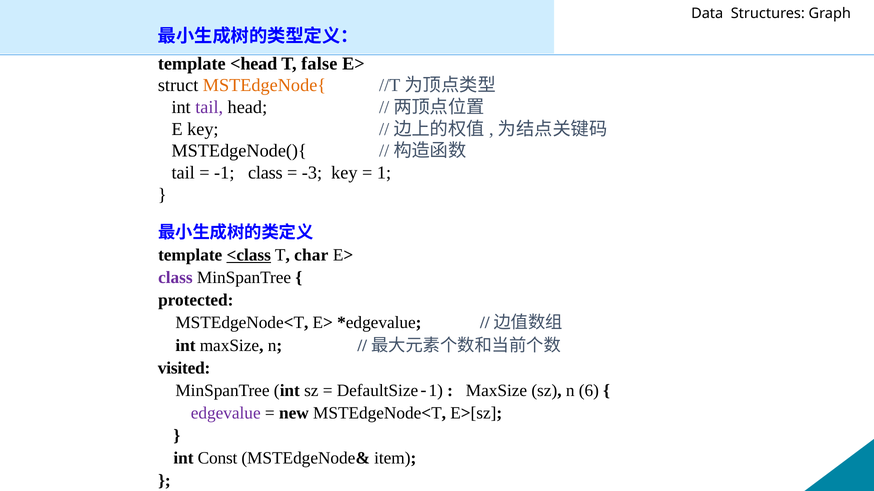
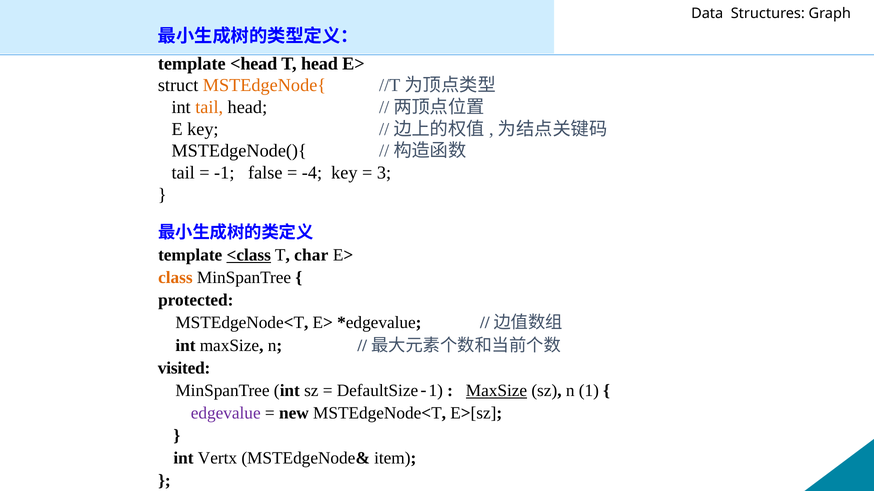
T false: false -> head
tail at (209, 107) colour: purple -> orange
-1 class: class -> false
-3: -3 -> -4
1: 1 -> 3
class at (175, 278) colour: purple -> orange
MaxSize at (496, 391) underline: none -> present
6: 6 -> 1
Const: Const -> Vertx
